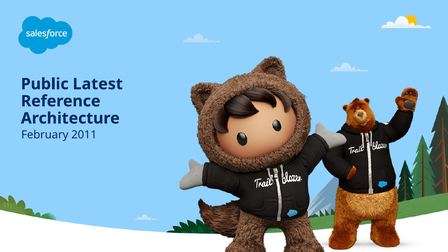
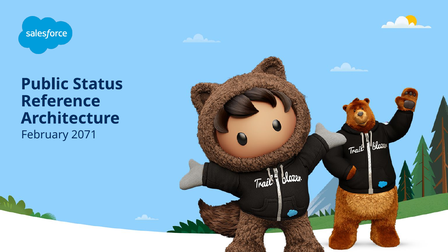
Latest: Latest -> Status
2011: 2011 -> 2071
